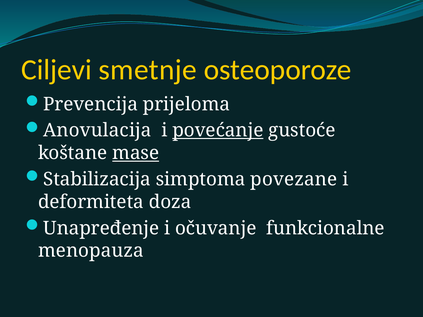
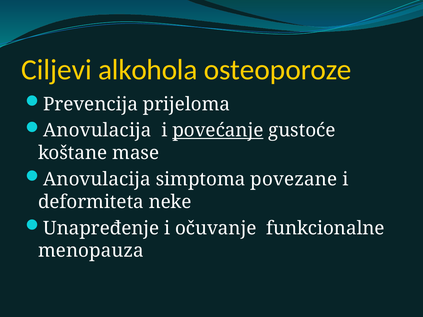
smetnje: smetnje -> alkohola
mase underline: present -> none
Stabilizacija at (97, 179): Stabilizacija -> Anovulacija
doza: doza -> neke
